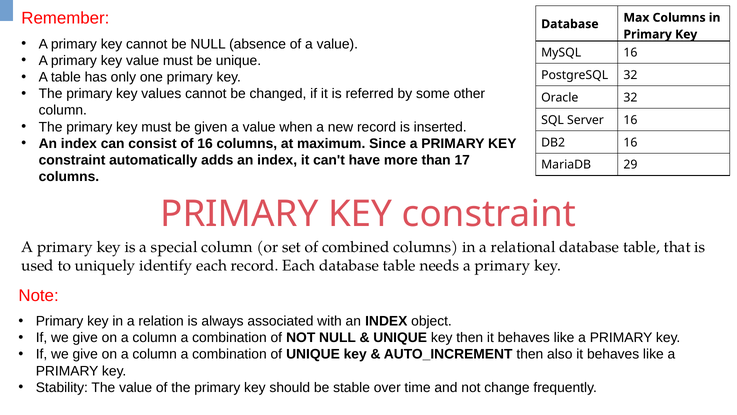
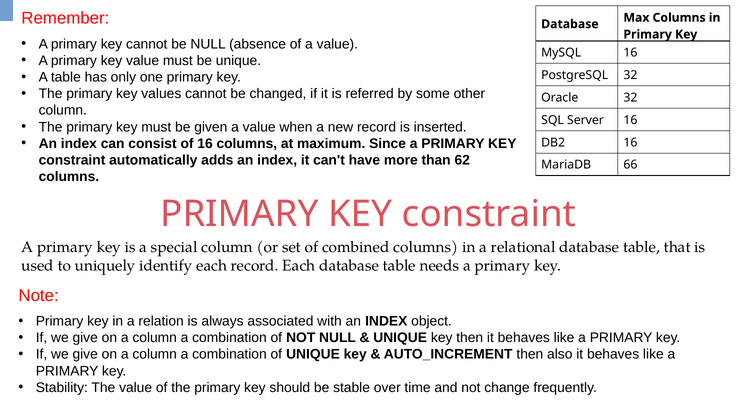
17: 17 -> 62
29: 29 -> 66
